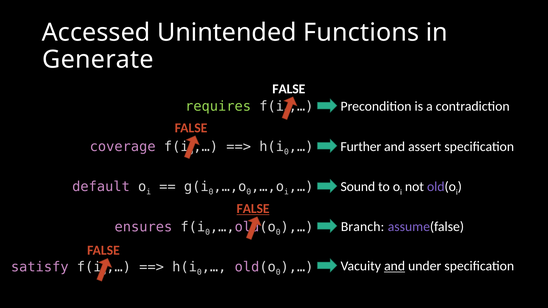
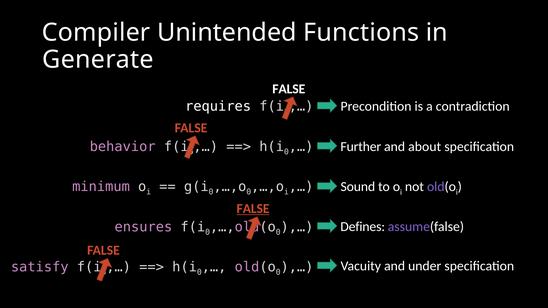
Accessed: Accessed -> Compiler
requires colour: light green -> white
coverage: coverage -> behavior
assert: assert -> about
default: default -> minimum
Branch: Branch -> Defines
and at (395, 266) underline: present -> none
